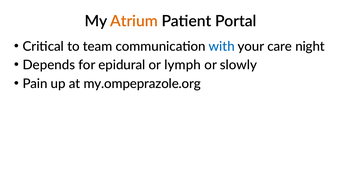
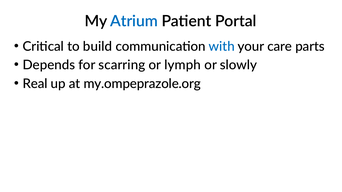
Atrium colour: orange -> blue
team: team -> build
night: night -> parts
epidural: epidural -> scarring
Pain: Pain -> Real
